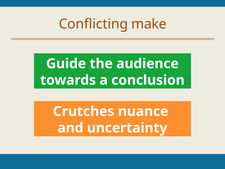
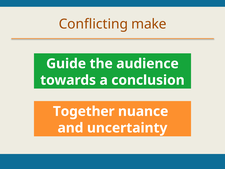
Crutches: Crutches -> Together
